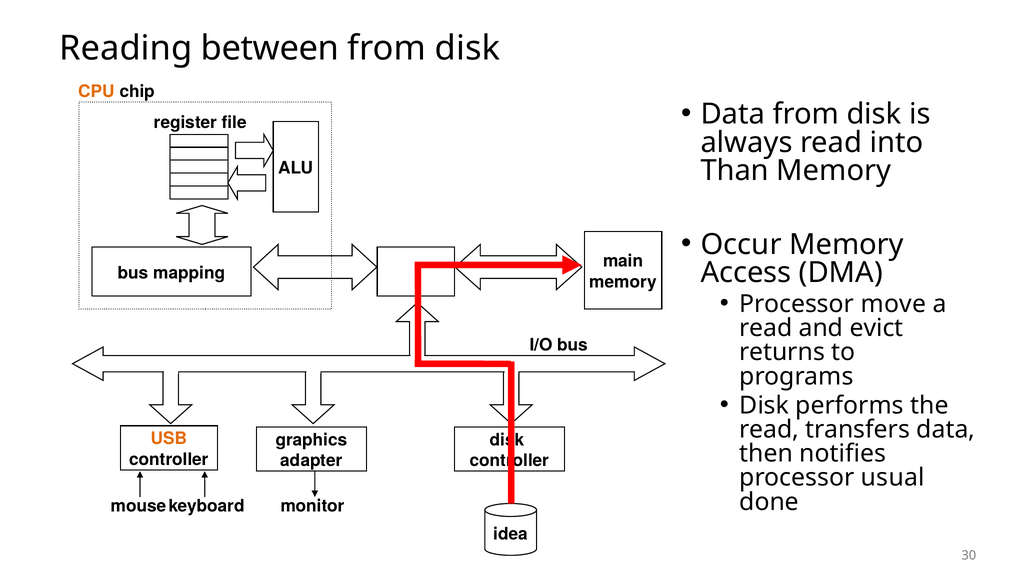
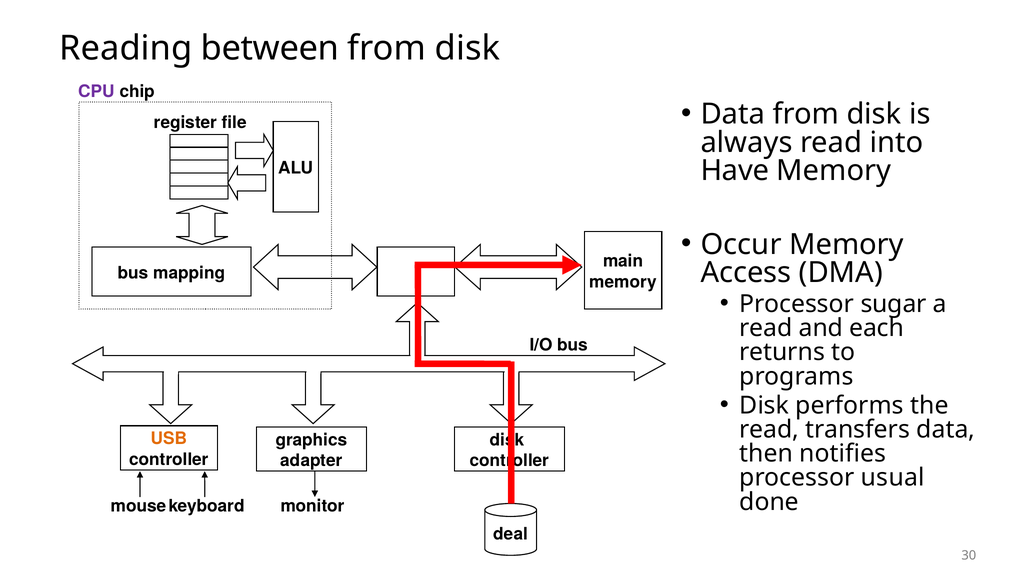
CPU colour: orange -> purple
Than: Than -> Have
move: move -> sugar
evict: evict -> each
idea: idea -> deal
